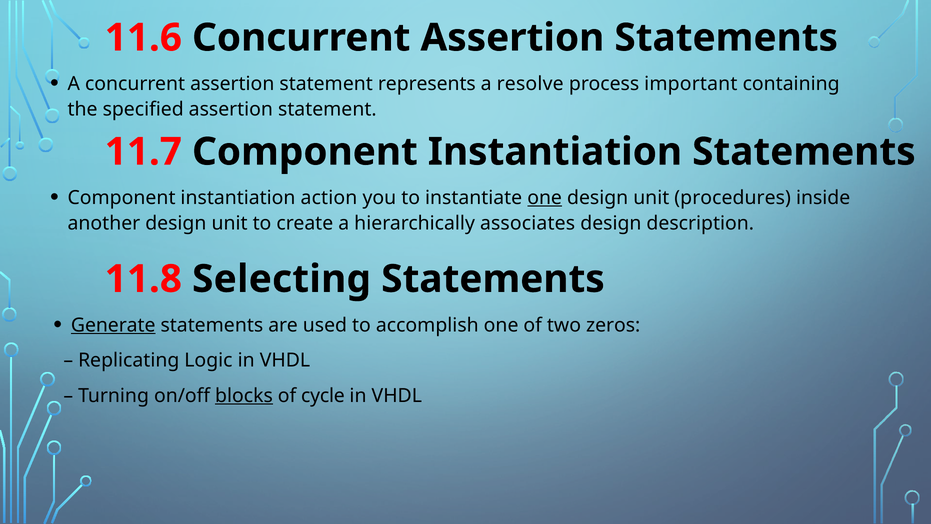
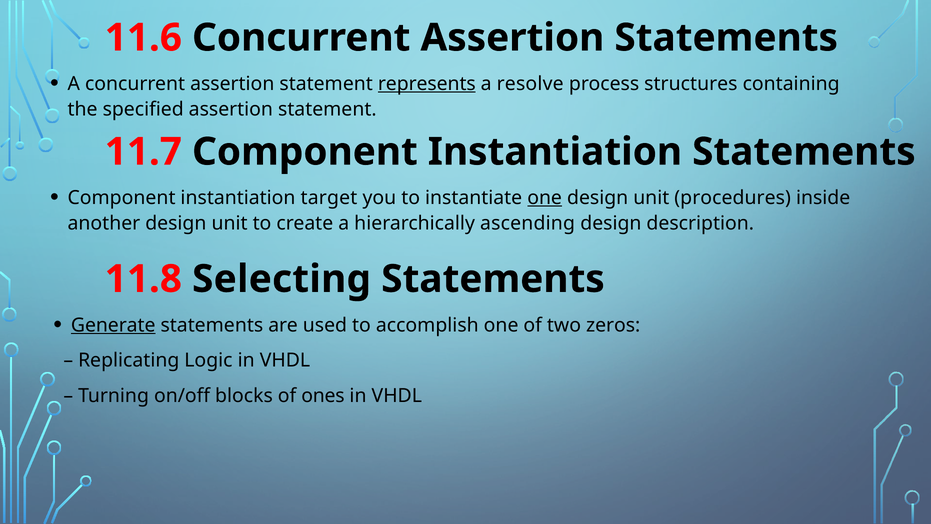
represents underline: none -> present
important: important -> structures
action: action -> target
associates: associates -> ascending
blocks underline: present -> none
cycle: cycle -> ones
